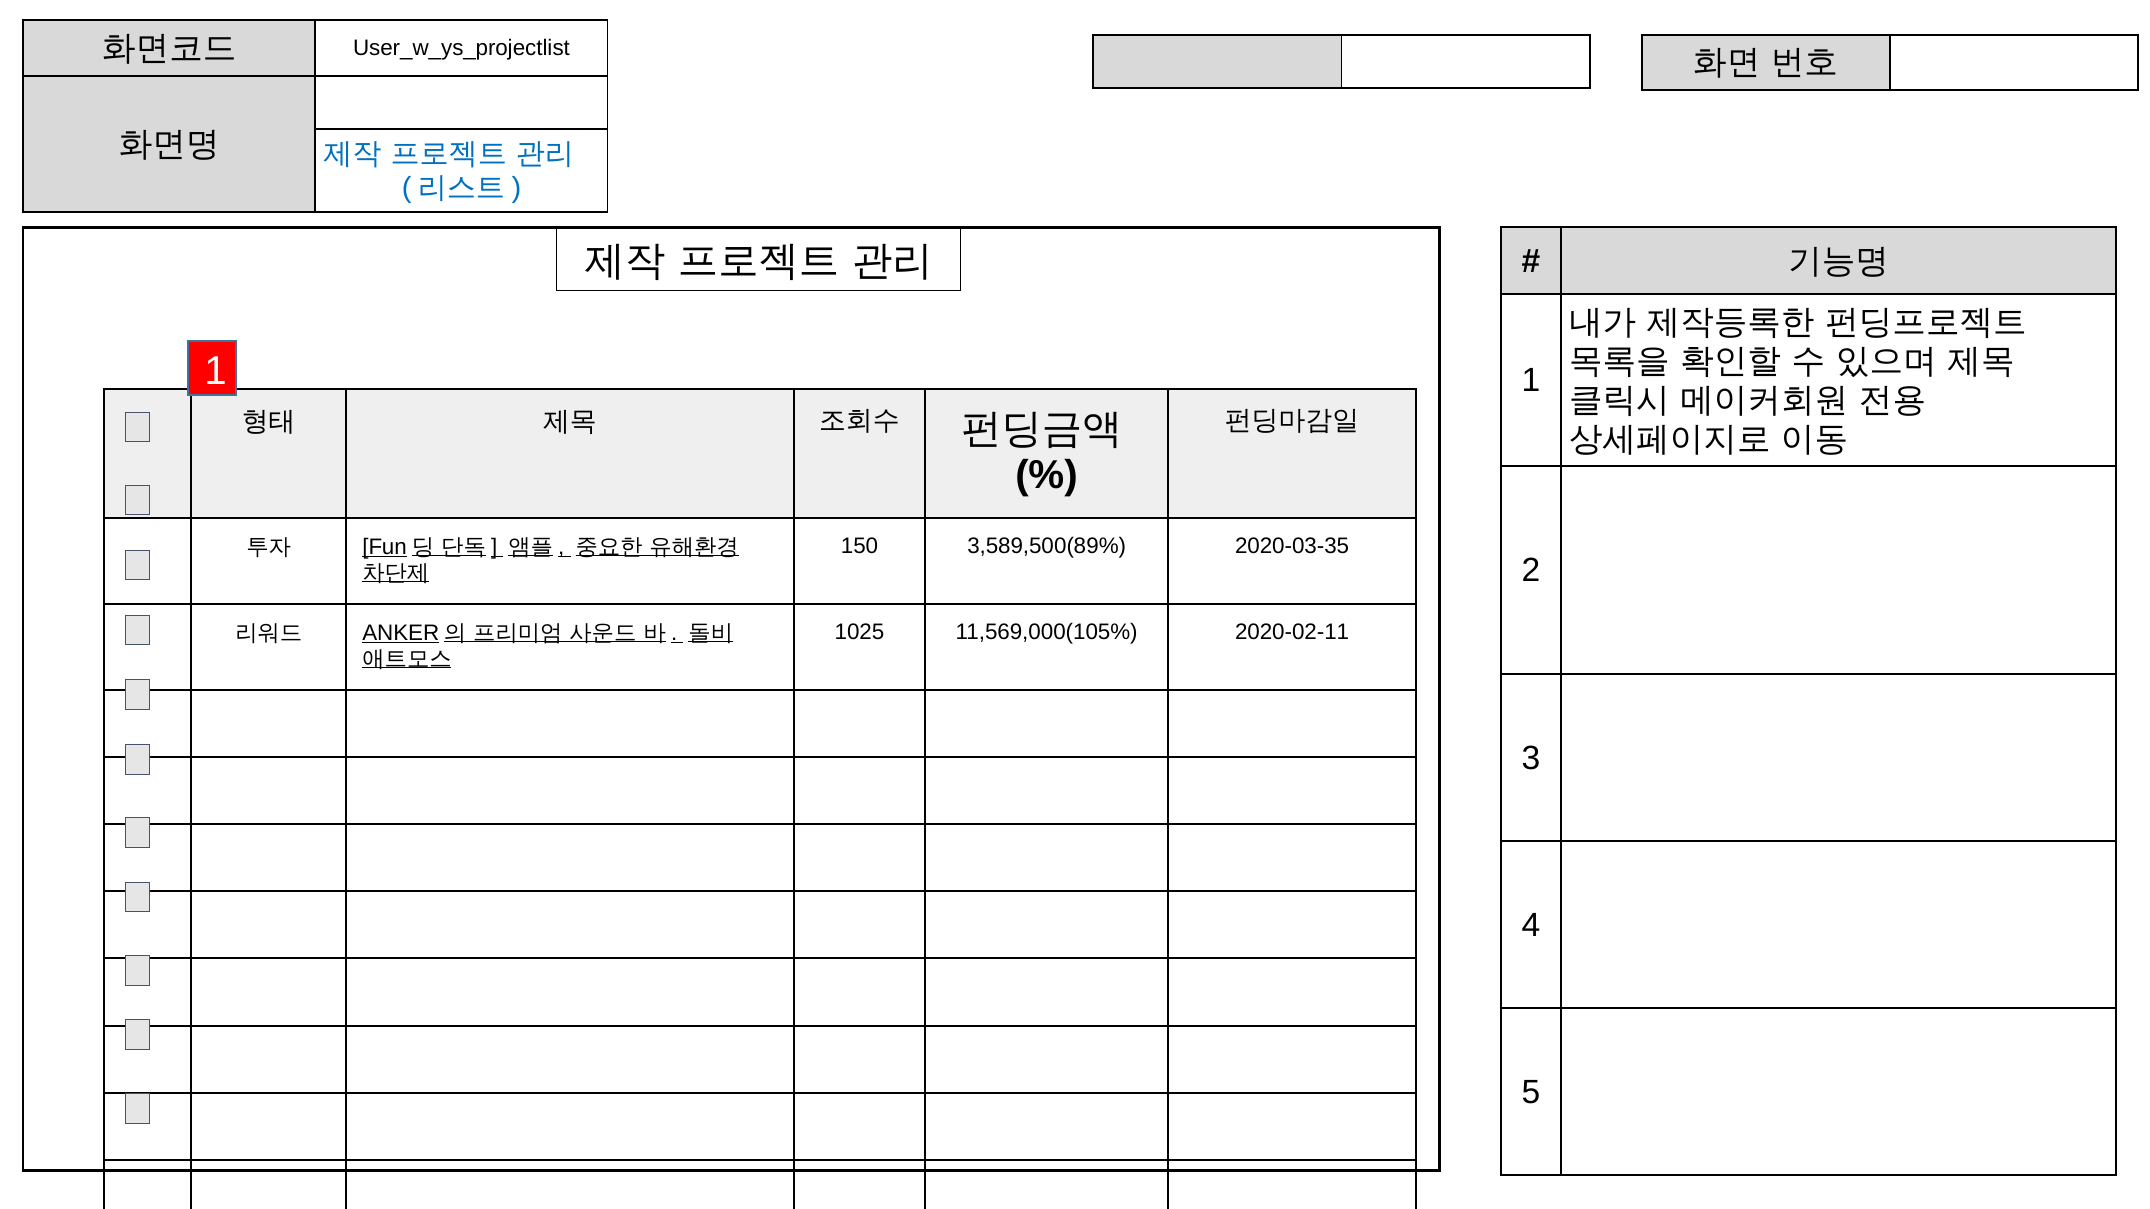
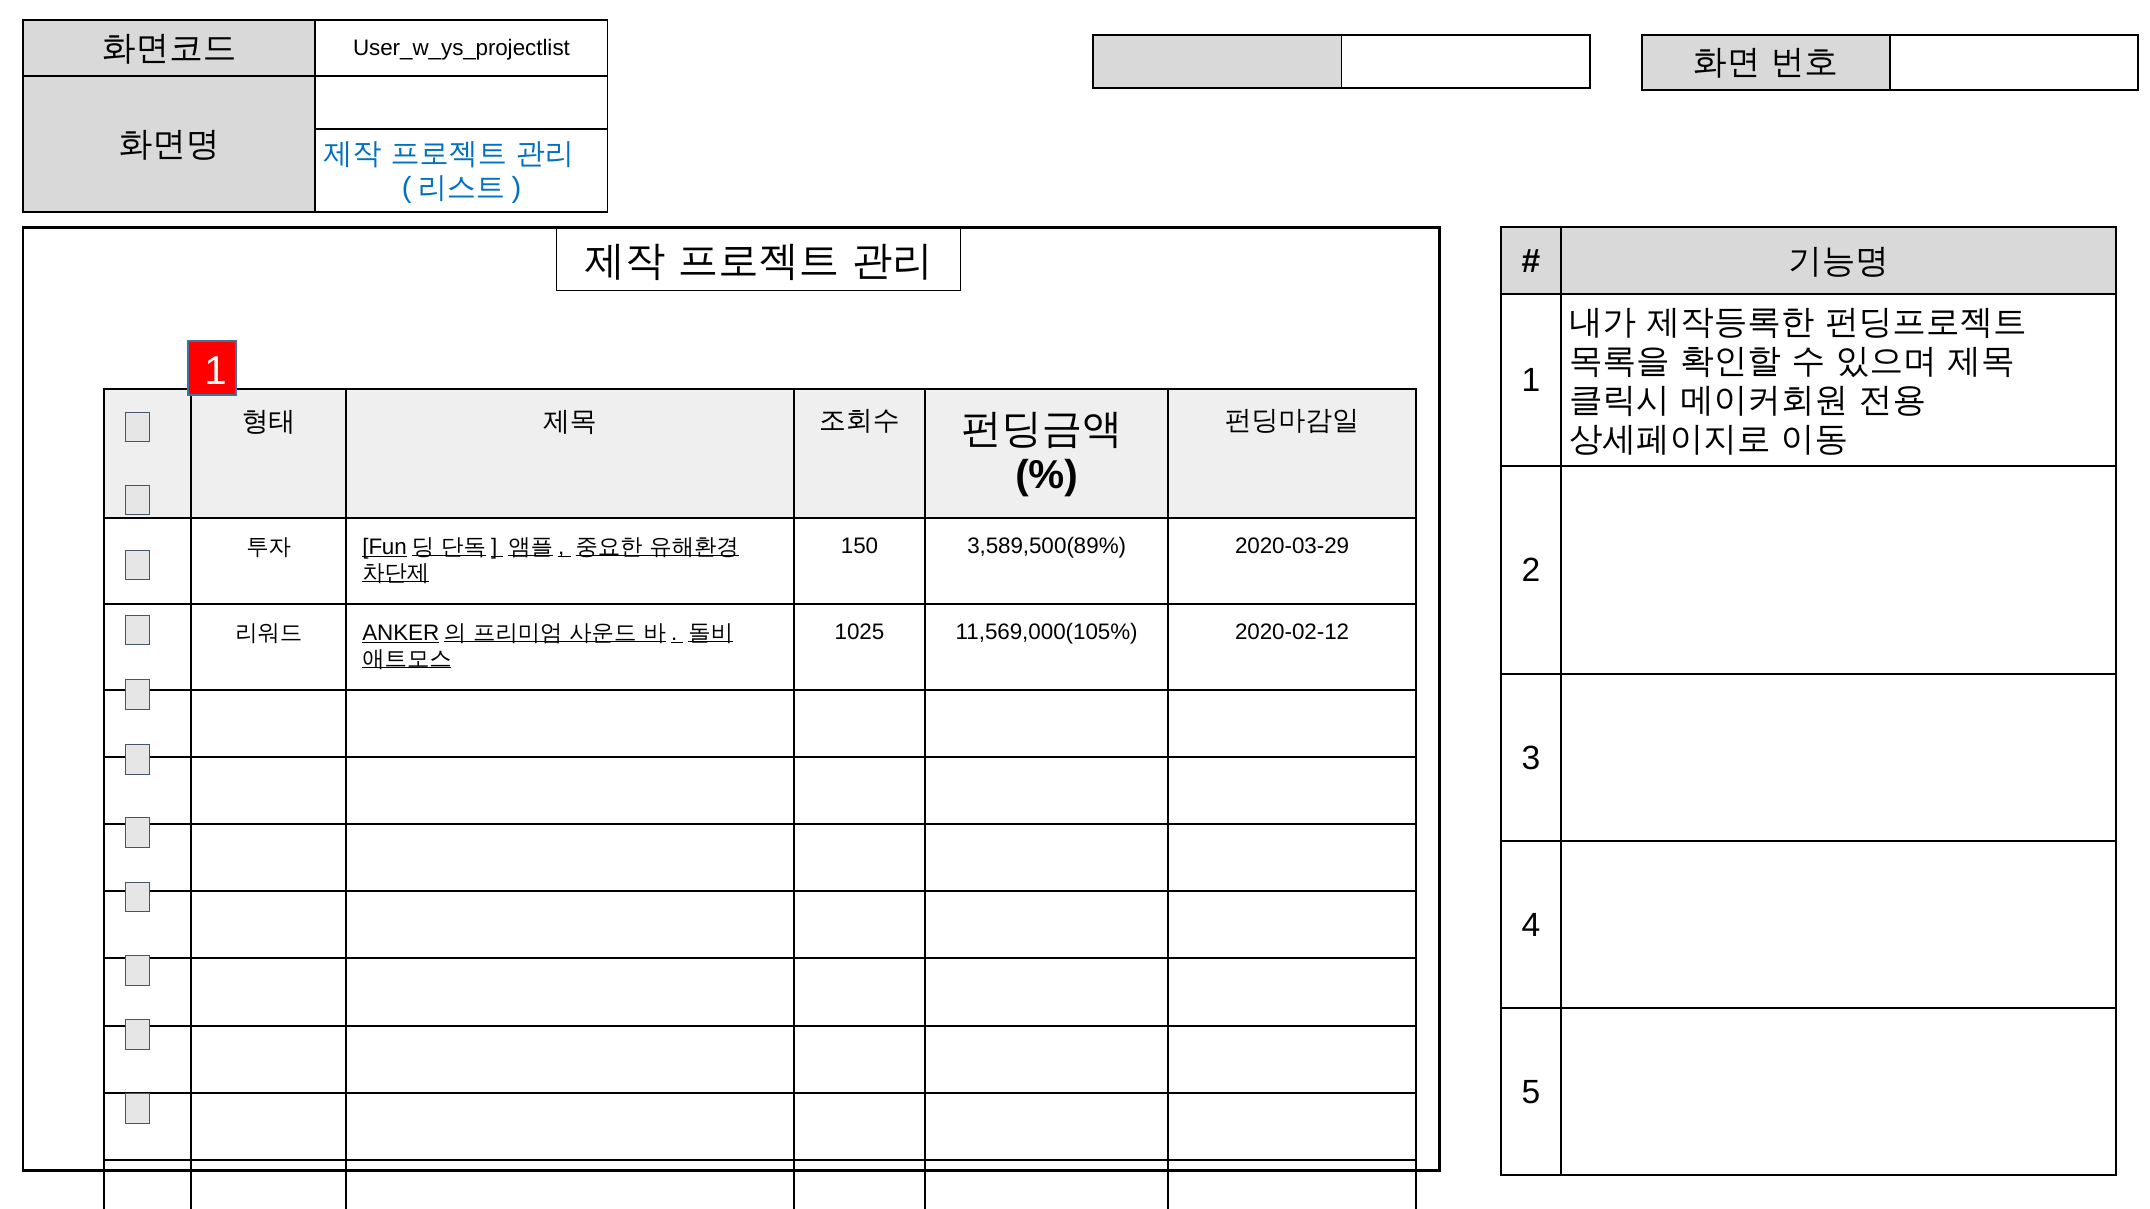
2020-03-35: 2020-03-35 -> 2020-03-29
2020-02-11: 2020-02-11 -> 2020-02-12
